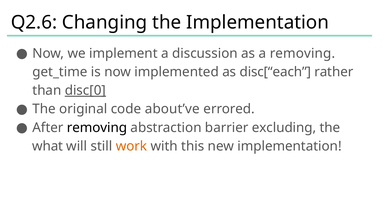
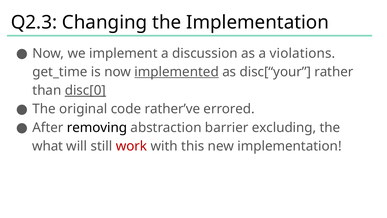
Q2.6: Q2.6 -> Q2.3
a removing: removing -> violations
implemented underline: none -> present
disc[“each: disc[“each -> disc[“your
about’ve: about’ve -> rather’ve
work colour: orange -> red
